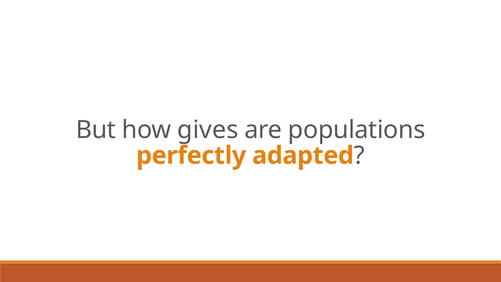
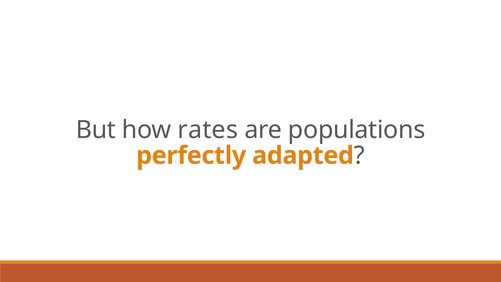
gives: gives -> rates
